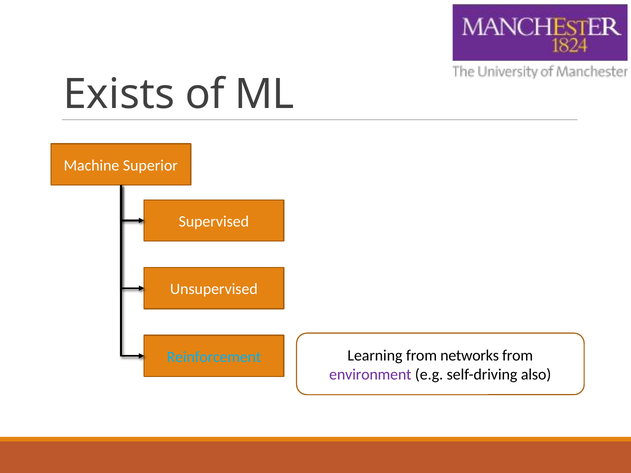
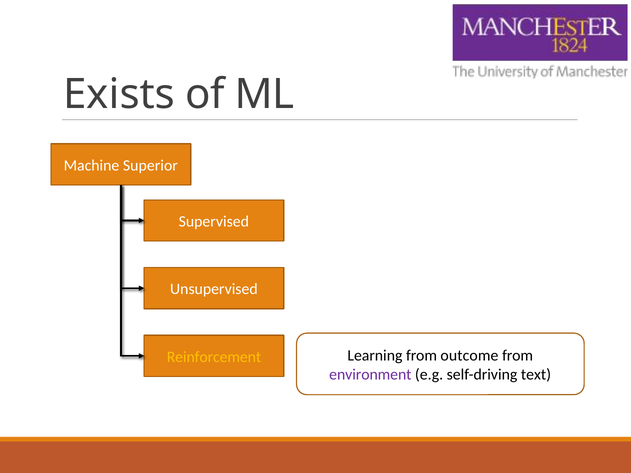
Reinforcement colour: light blue -> yellow
networks: networks -> outcome
also: also -> text
